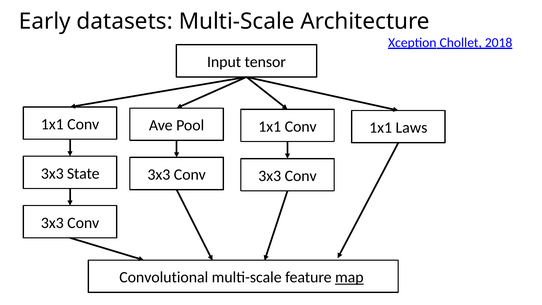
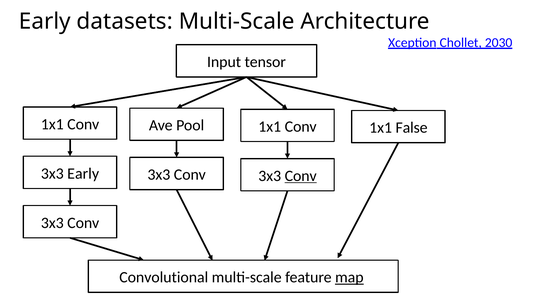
2018: 2018 -> 2030
Laws: Laws -> False
3x3 State: State -> Early
Conv at (301, 176) underline: none -> present
